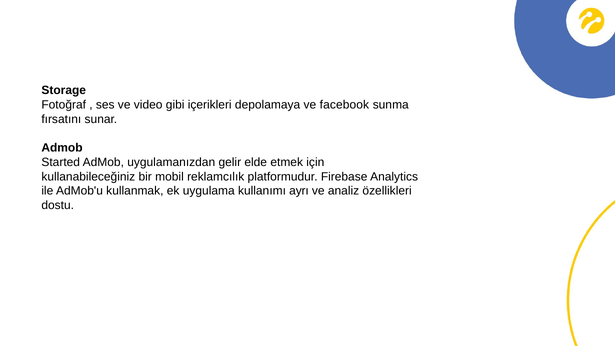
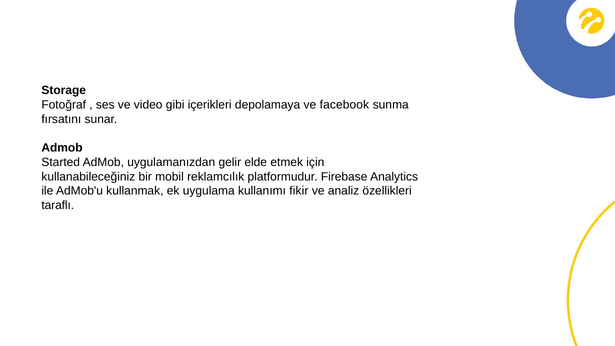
ayrı: ayrı -> fikir
dostu: dostu -> taraflı
